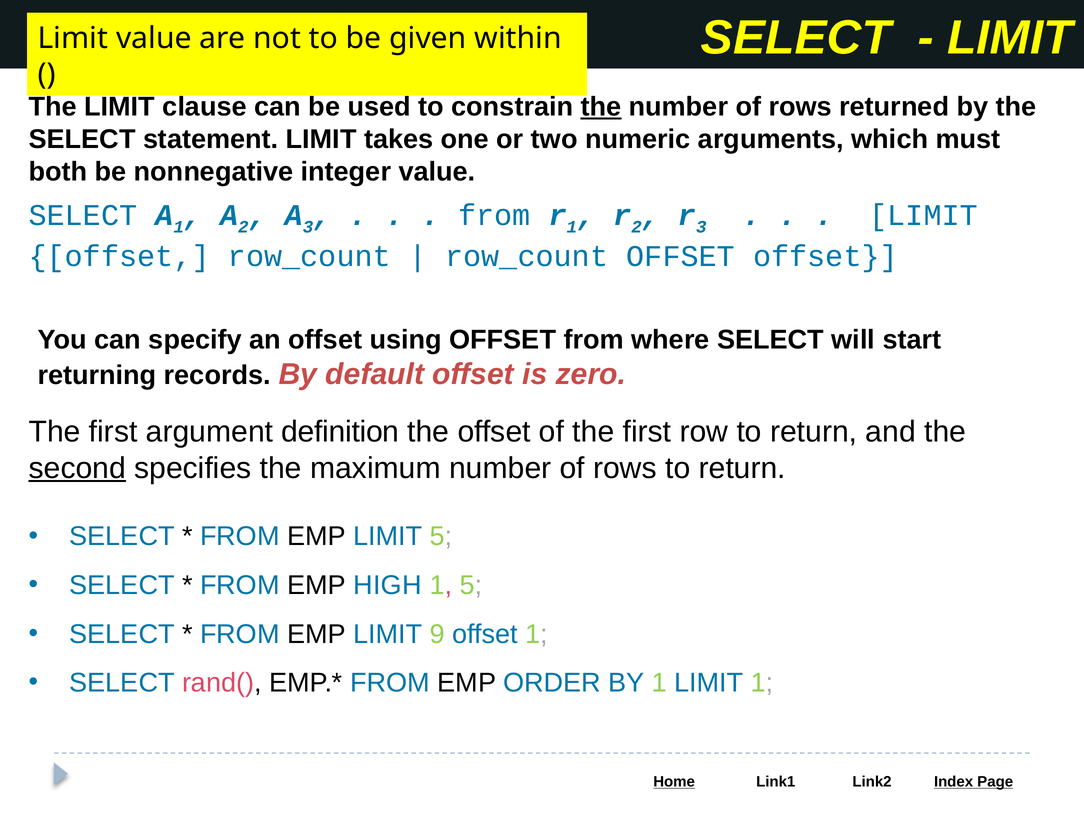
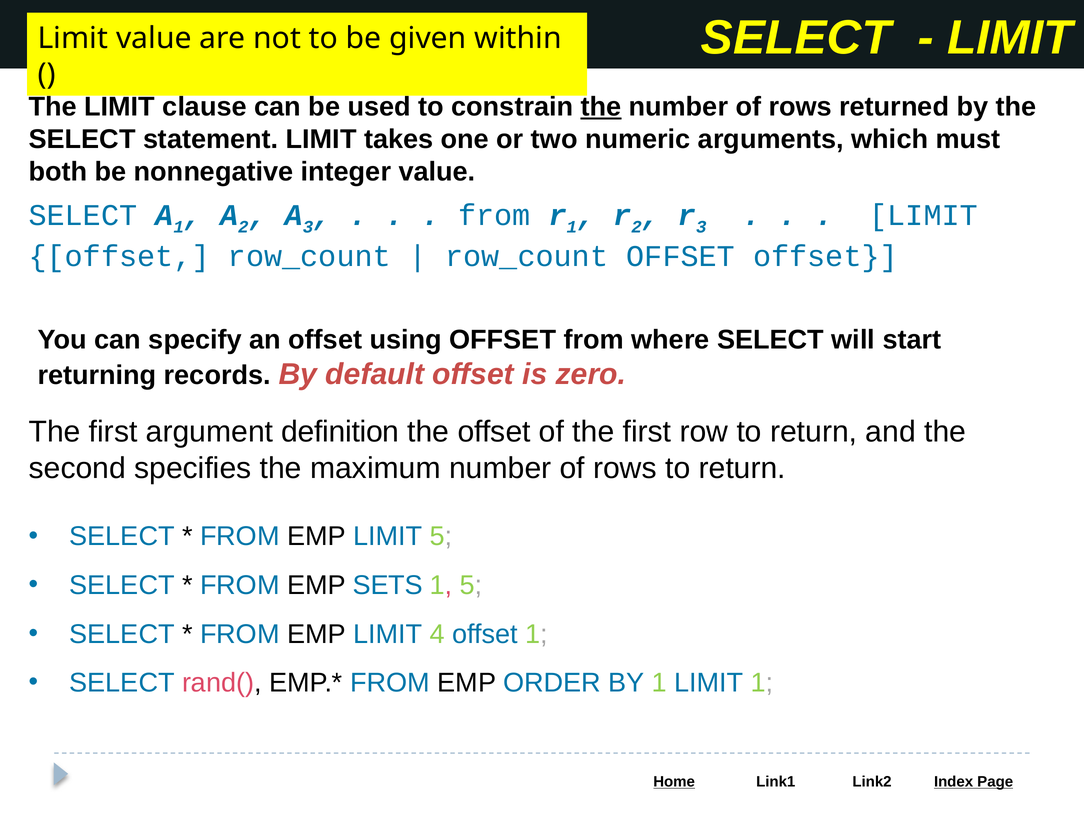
second underline: present -> none
HIGH: HIGH -> SETS
9: 9 -> 4
